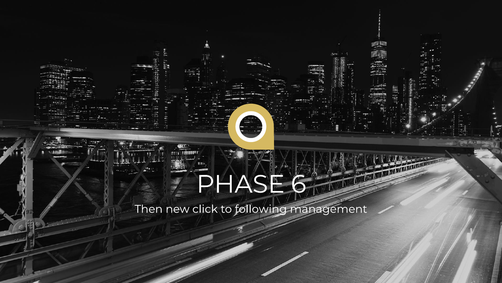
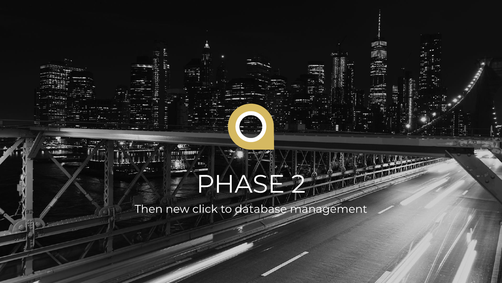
6: 6 -> 2
following: following -> database
